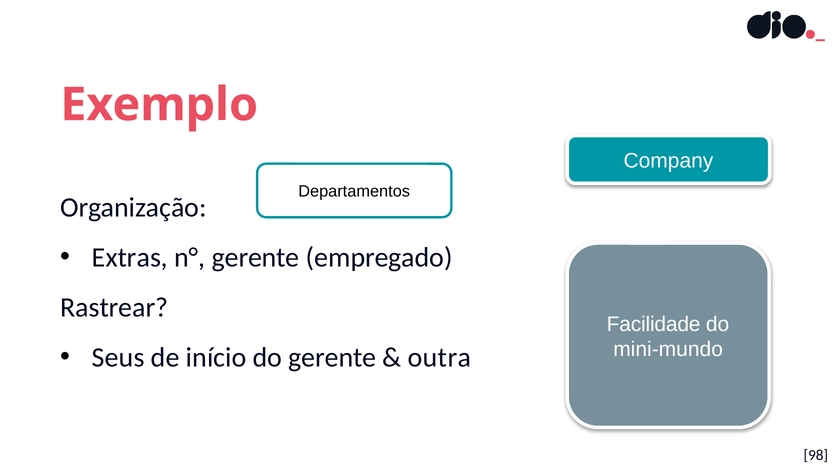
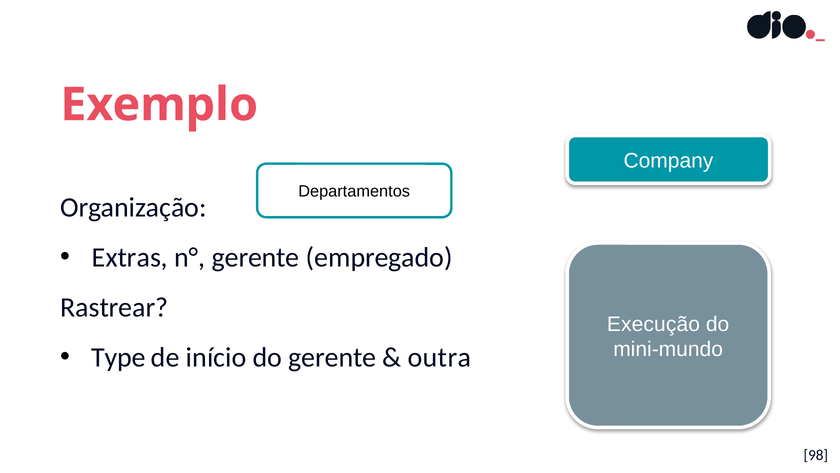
Facilidade: Facilidade -> Execução
Seus: Seus -> Type
